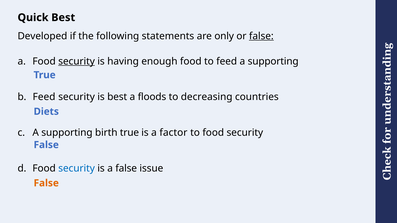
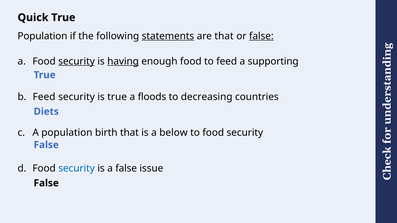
Quick Best: Best -> True
Developed at (42, 36): Developed -> Population
statements underline: none -> present
are only: only -> that
having underline: none -> present
is best: best -> true
supporting at (67, 133): supporting -> population
birth true: true -> that
factor: factor -> below
False at (46, 183) colour: orange -> black
